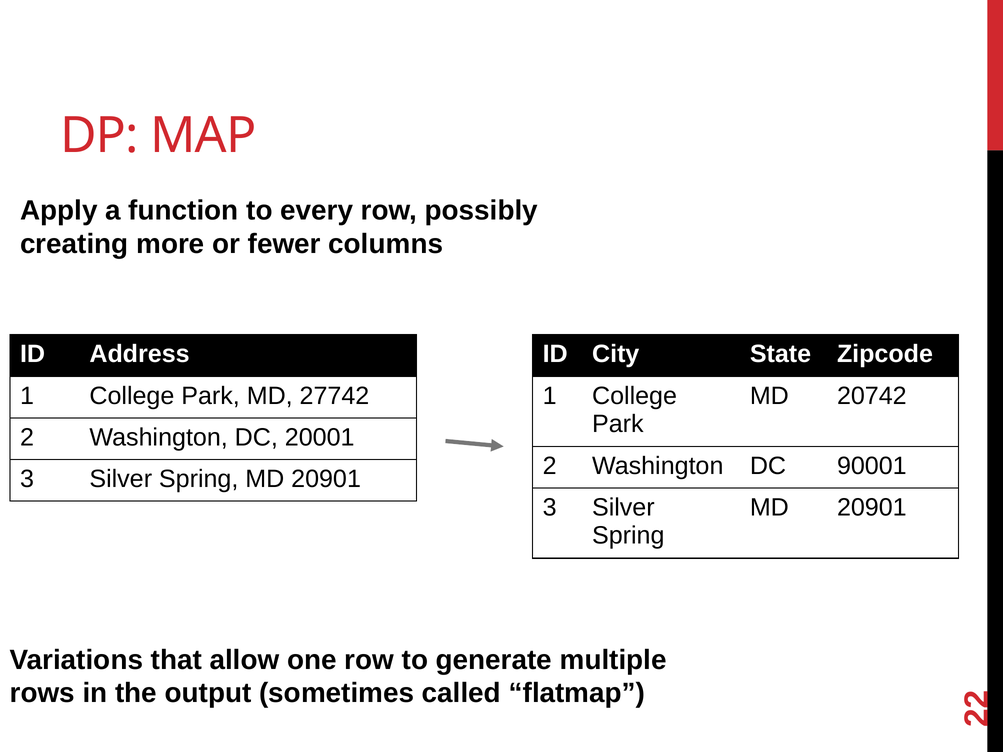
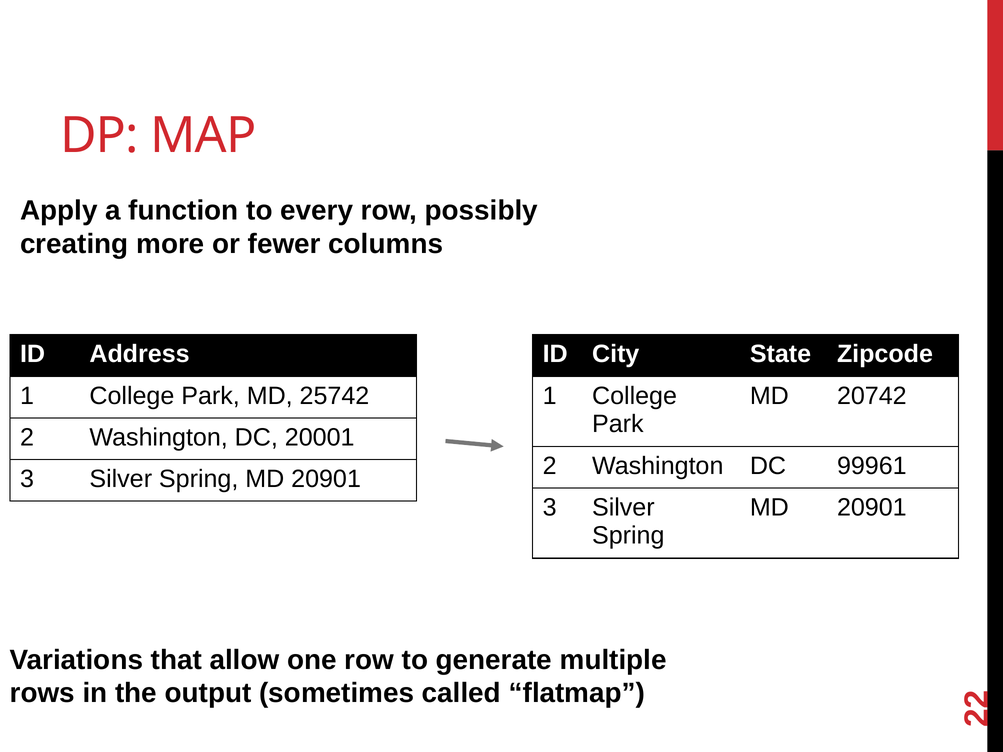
27742: 27742 -> 25742
90001: 90001 -> 99961
